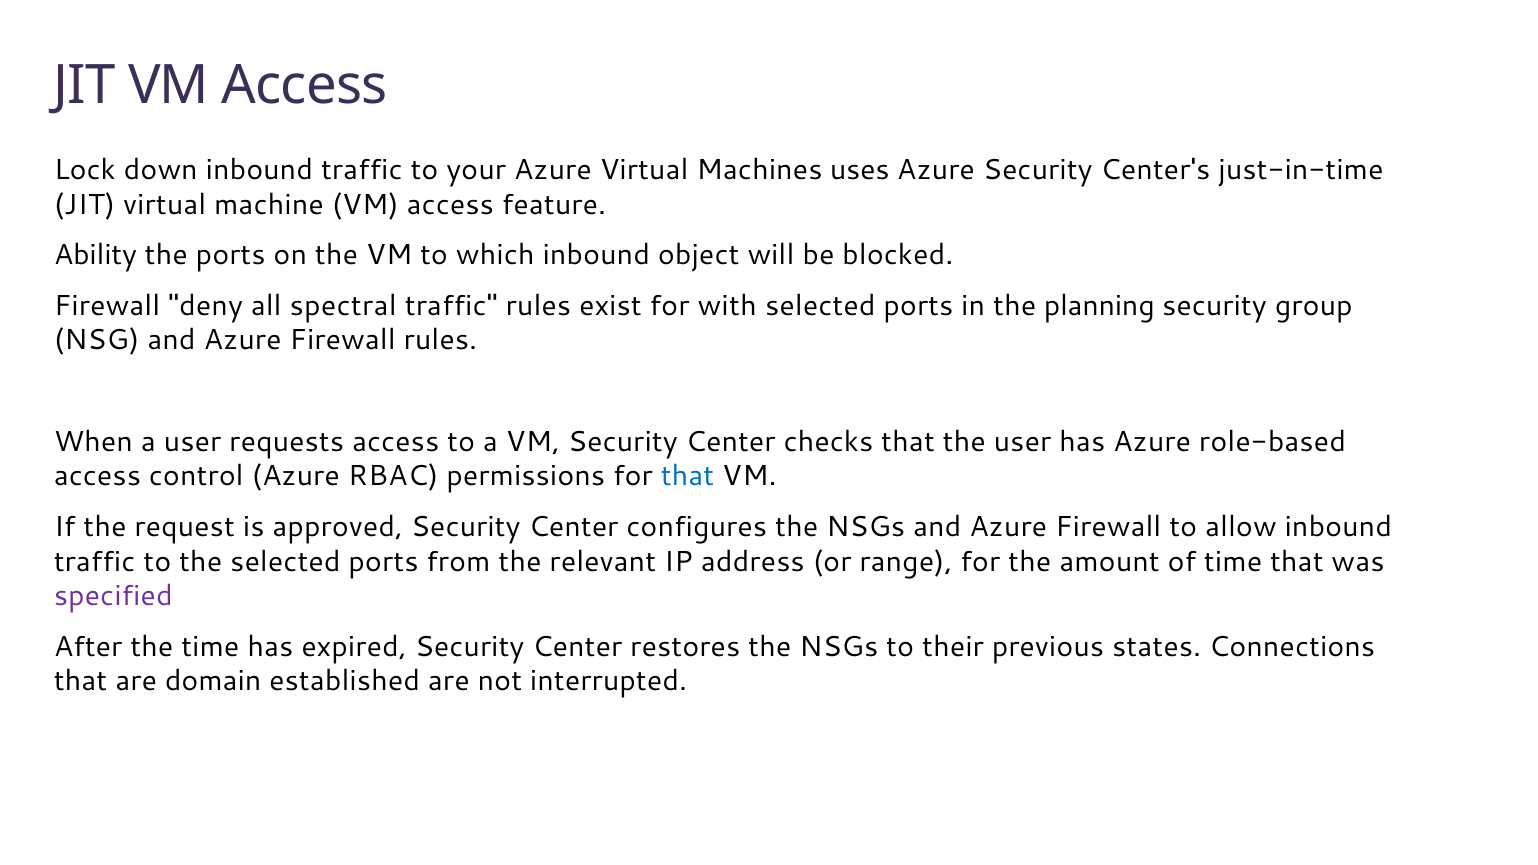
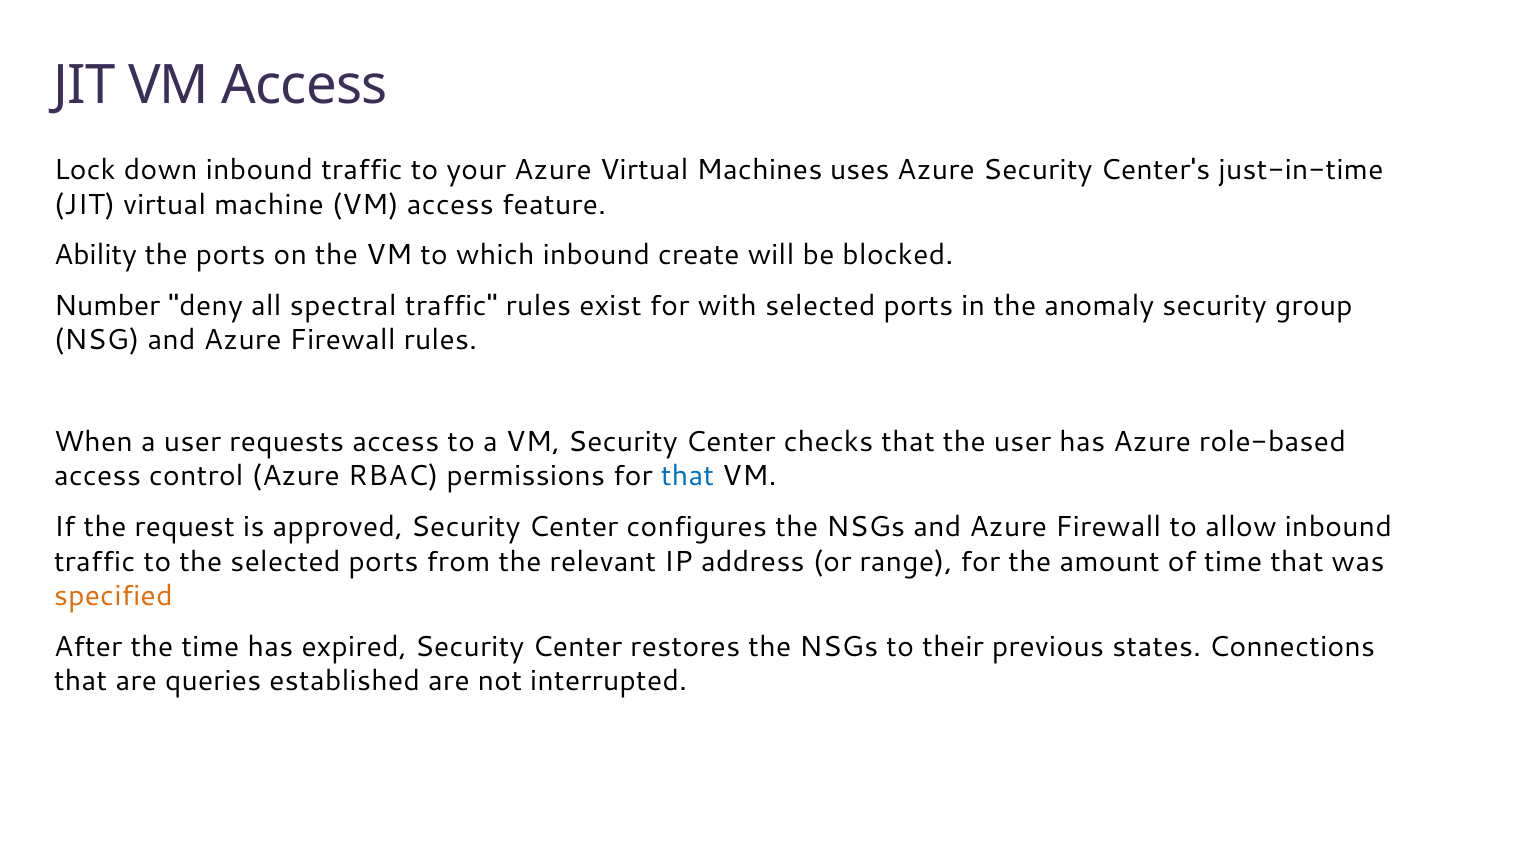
object: object -> create
Firewall at (107, 306): Firewall -> Number
planning: planning -> anomaly
specified colour: purple -> orange
domain: domain -> queries
